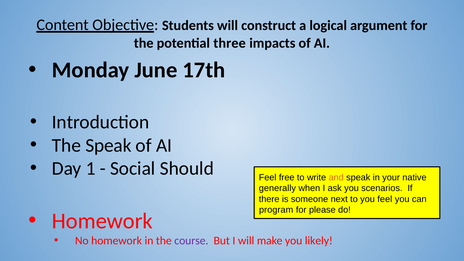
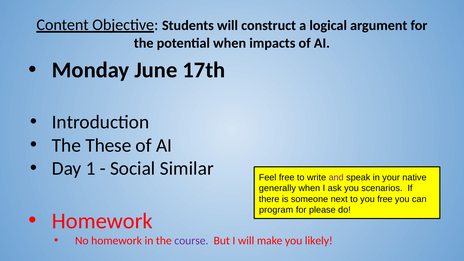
potential three: three -> when
The Speak: Speak -> These
Should: Should -> Similar
and colour: orange -> purple
you feel: feel -> free
